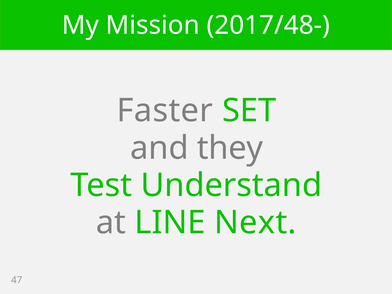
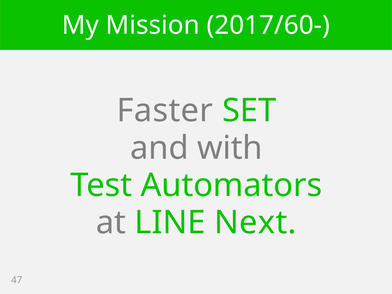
2017/48-: 2017/48- -> 2017/60-
they: they -> with
Understand: Understand -> Automators
